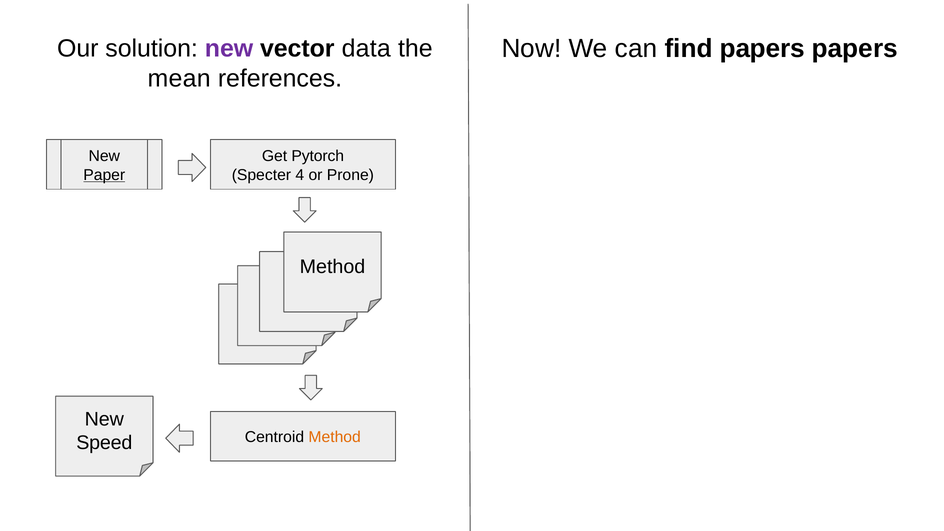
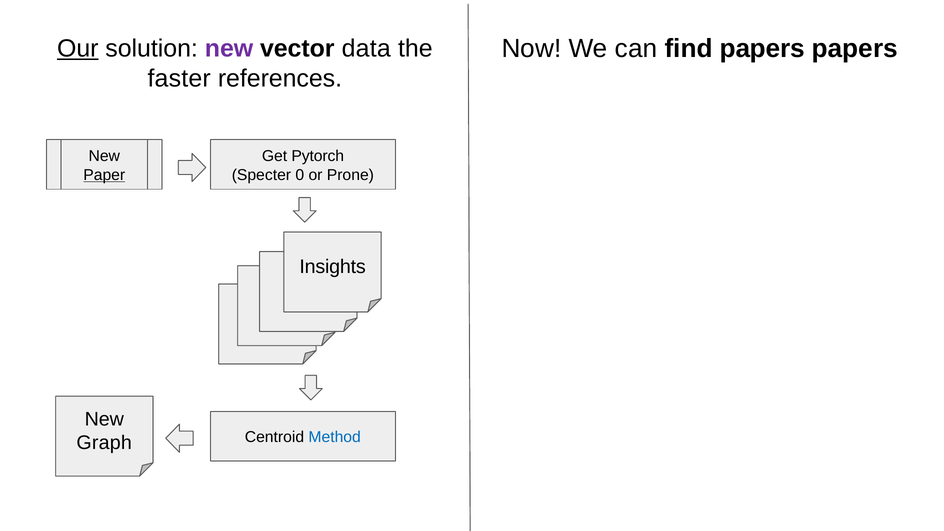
Our underline: none -> present
mean: mean -> faster
4: 4 -> 0
Method at (332, 267): Method -> Insights
Method at (335, 437) colour: orange -> blue
Speed: Speed -> Graph
